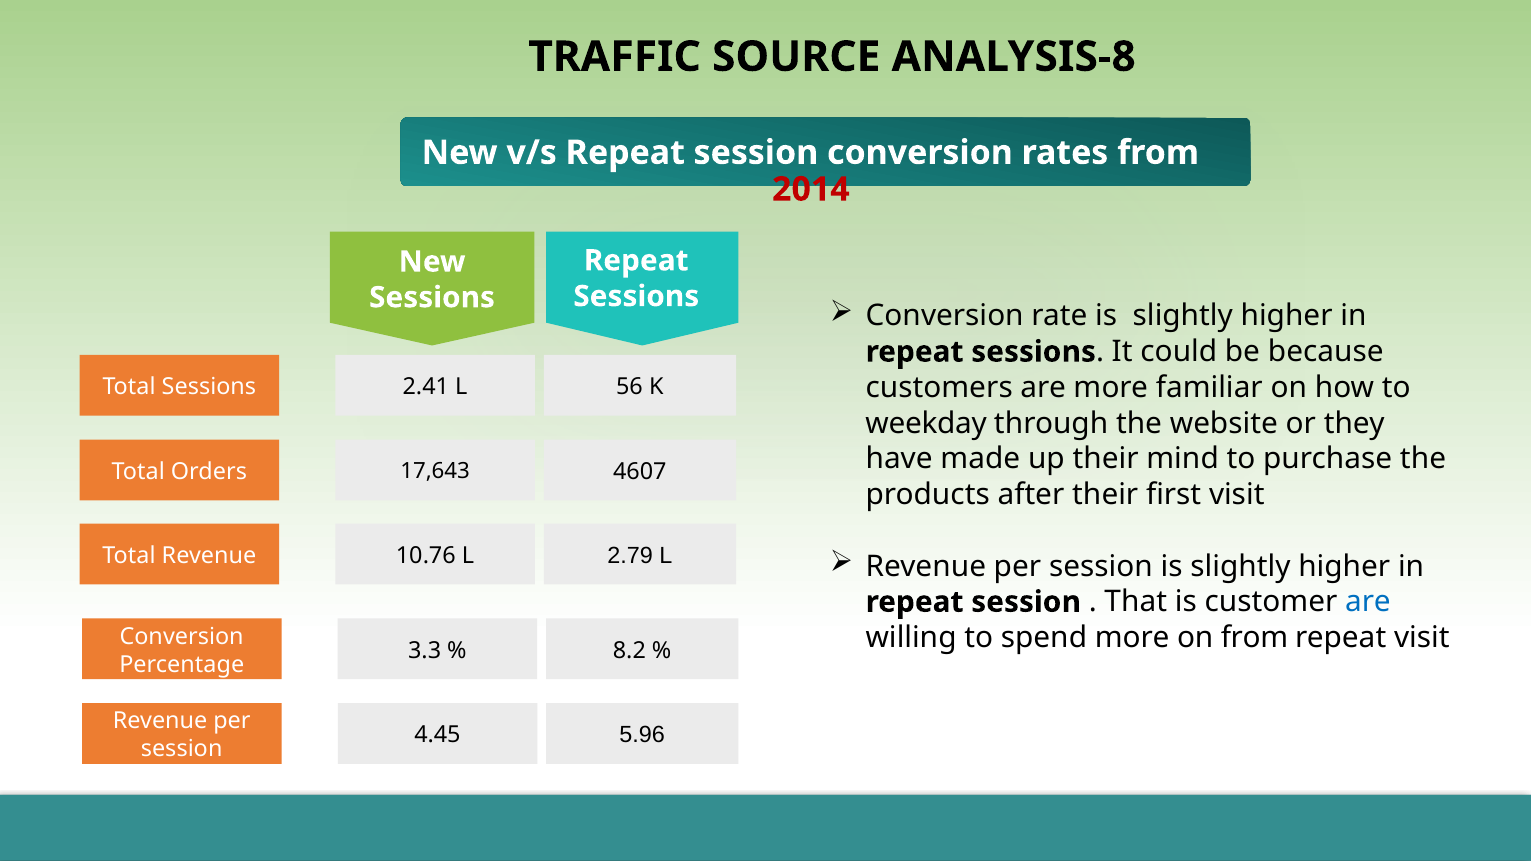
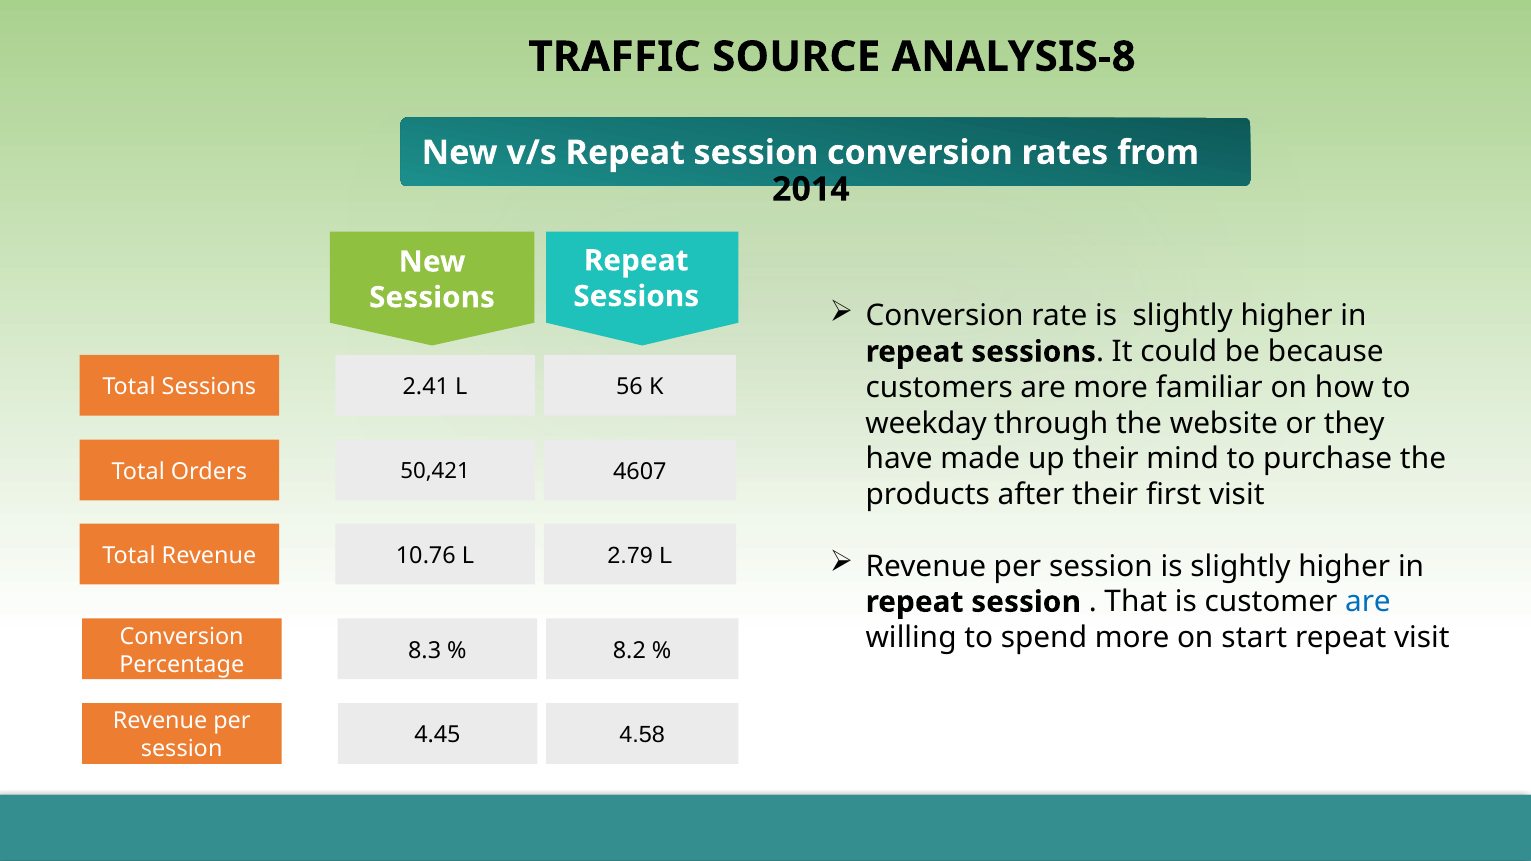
2014 colour: red -> black
17,643: 17,643 -> 50,421
on from: from -> start
3.3: 3.3 -> 8.3
5.96: 5.96 -> 4.58
